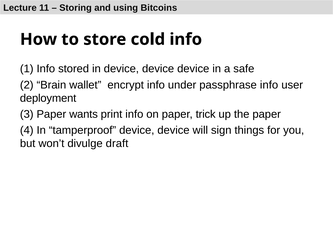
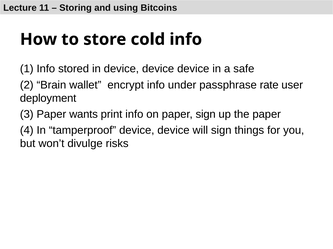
passphrase info: info -> rate
paper trick: trick -> sign
draft: draft -> risks
